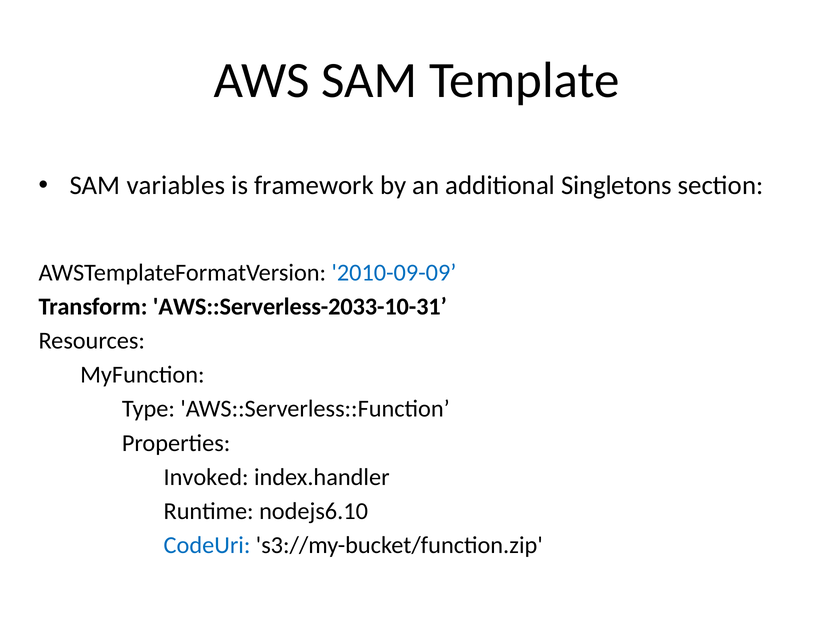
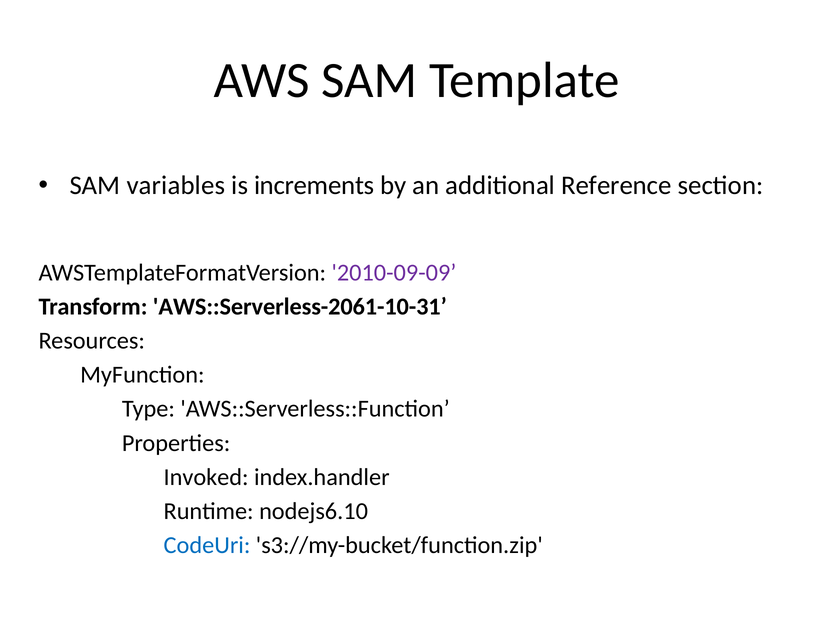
framework: framework -> increments
Singletons: Singletons -> Reference
2010-09-09 colour: blue -> purple
AWS::Serverless-2033-10-31: AWS::Serverless-2033-10-31 -> AWS::Serverless-2061-10-31
